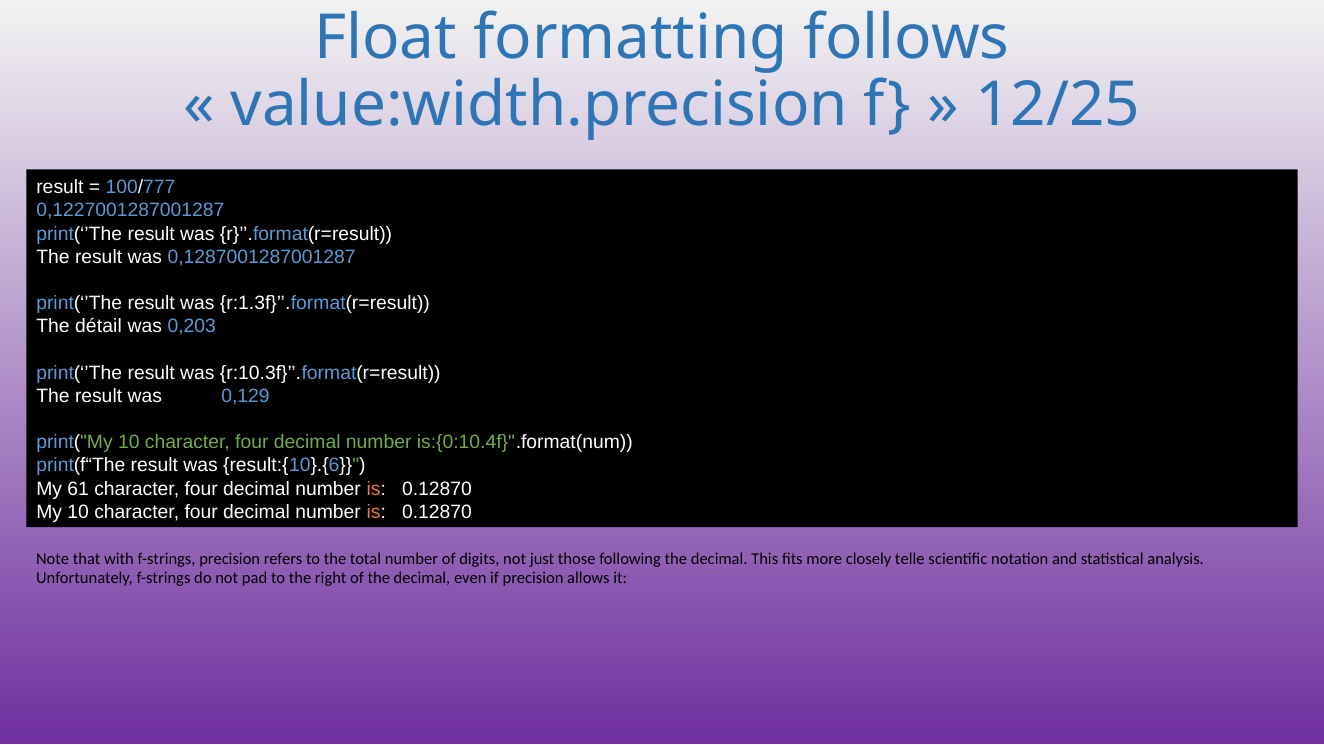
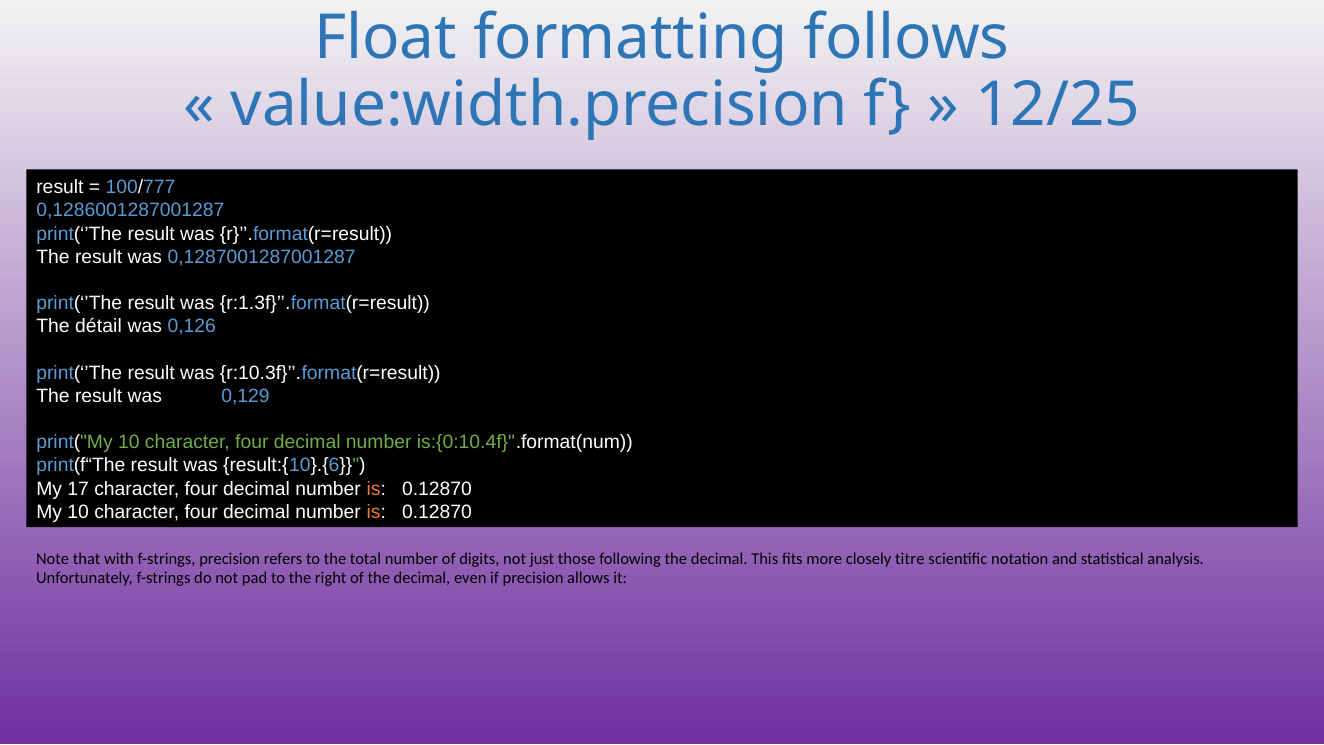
0,1227001287001287: 0,1227001287001287 -> 0,1286001287001287
0,203: 0,203 -> 0,126
61: 61 -> 17
telle: telle -> titre
